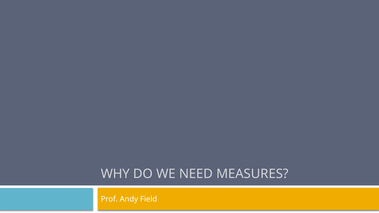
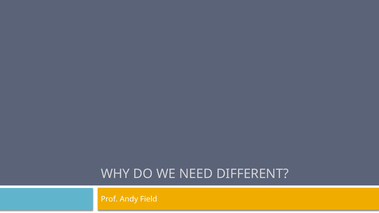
MEASURES: MEASURES -> DIFFERENT
